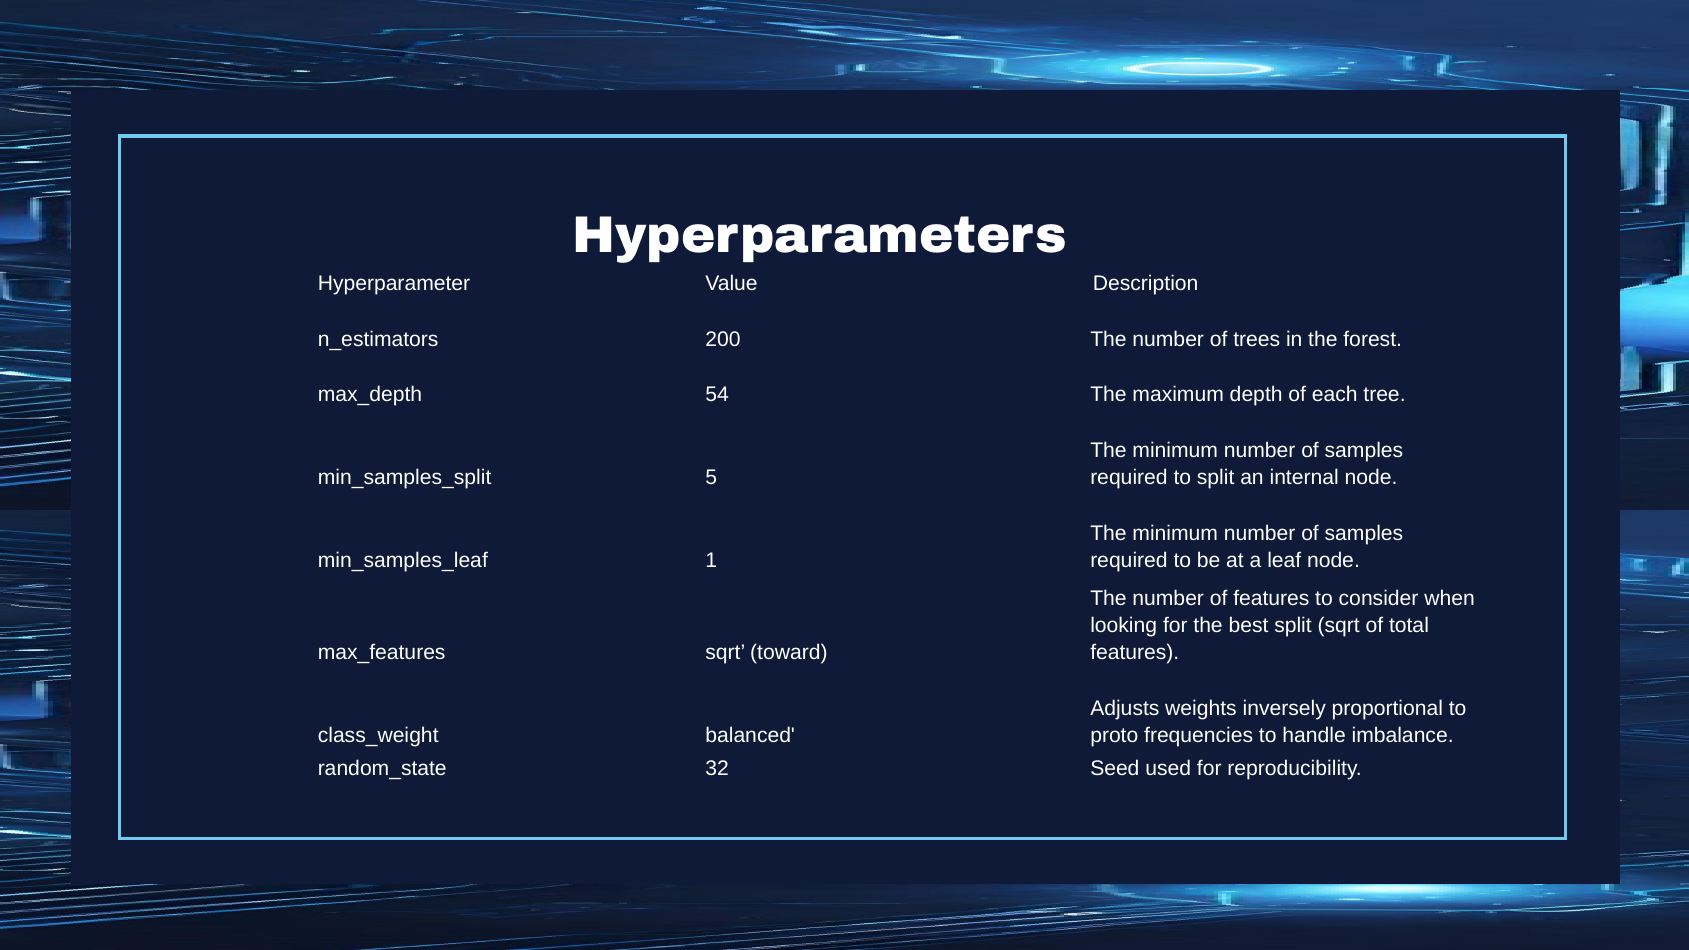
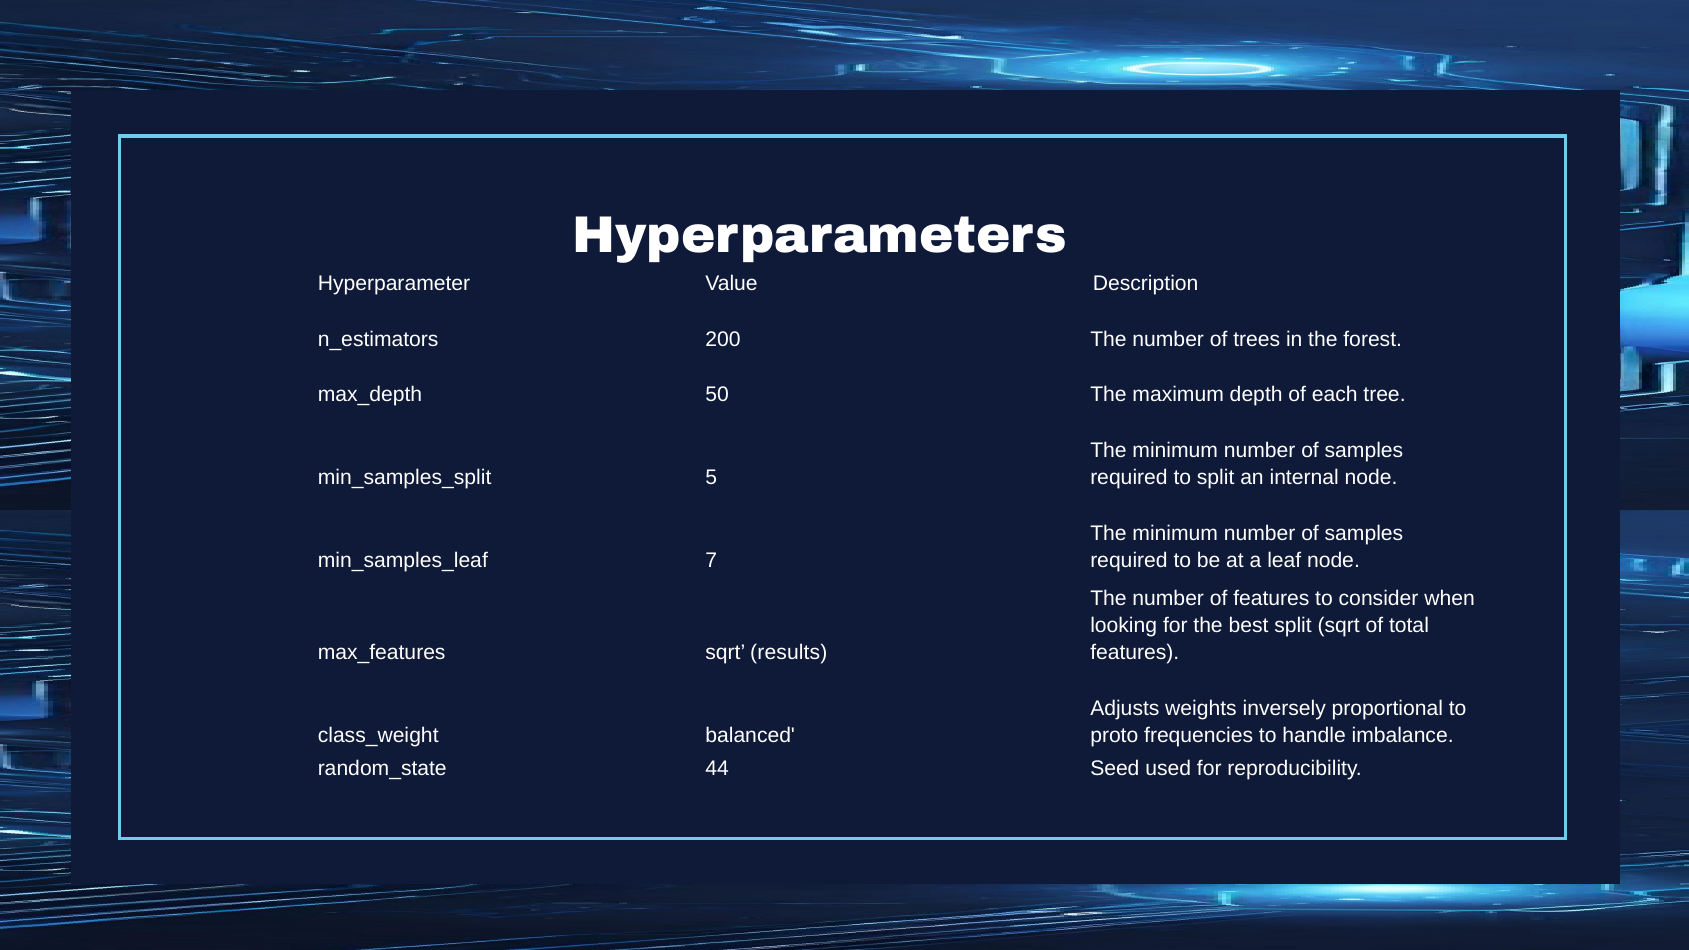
54: 54 -> 50
1: 1 -> 7
toward: toward -> results
32: 32 -> 44
